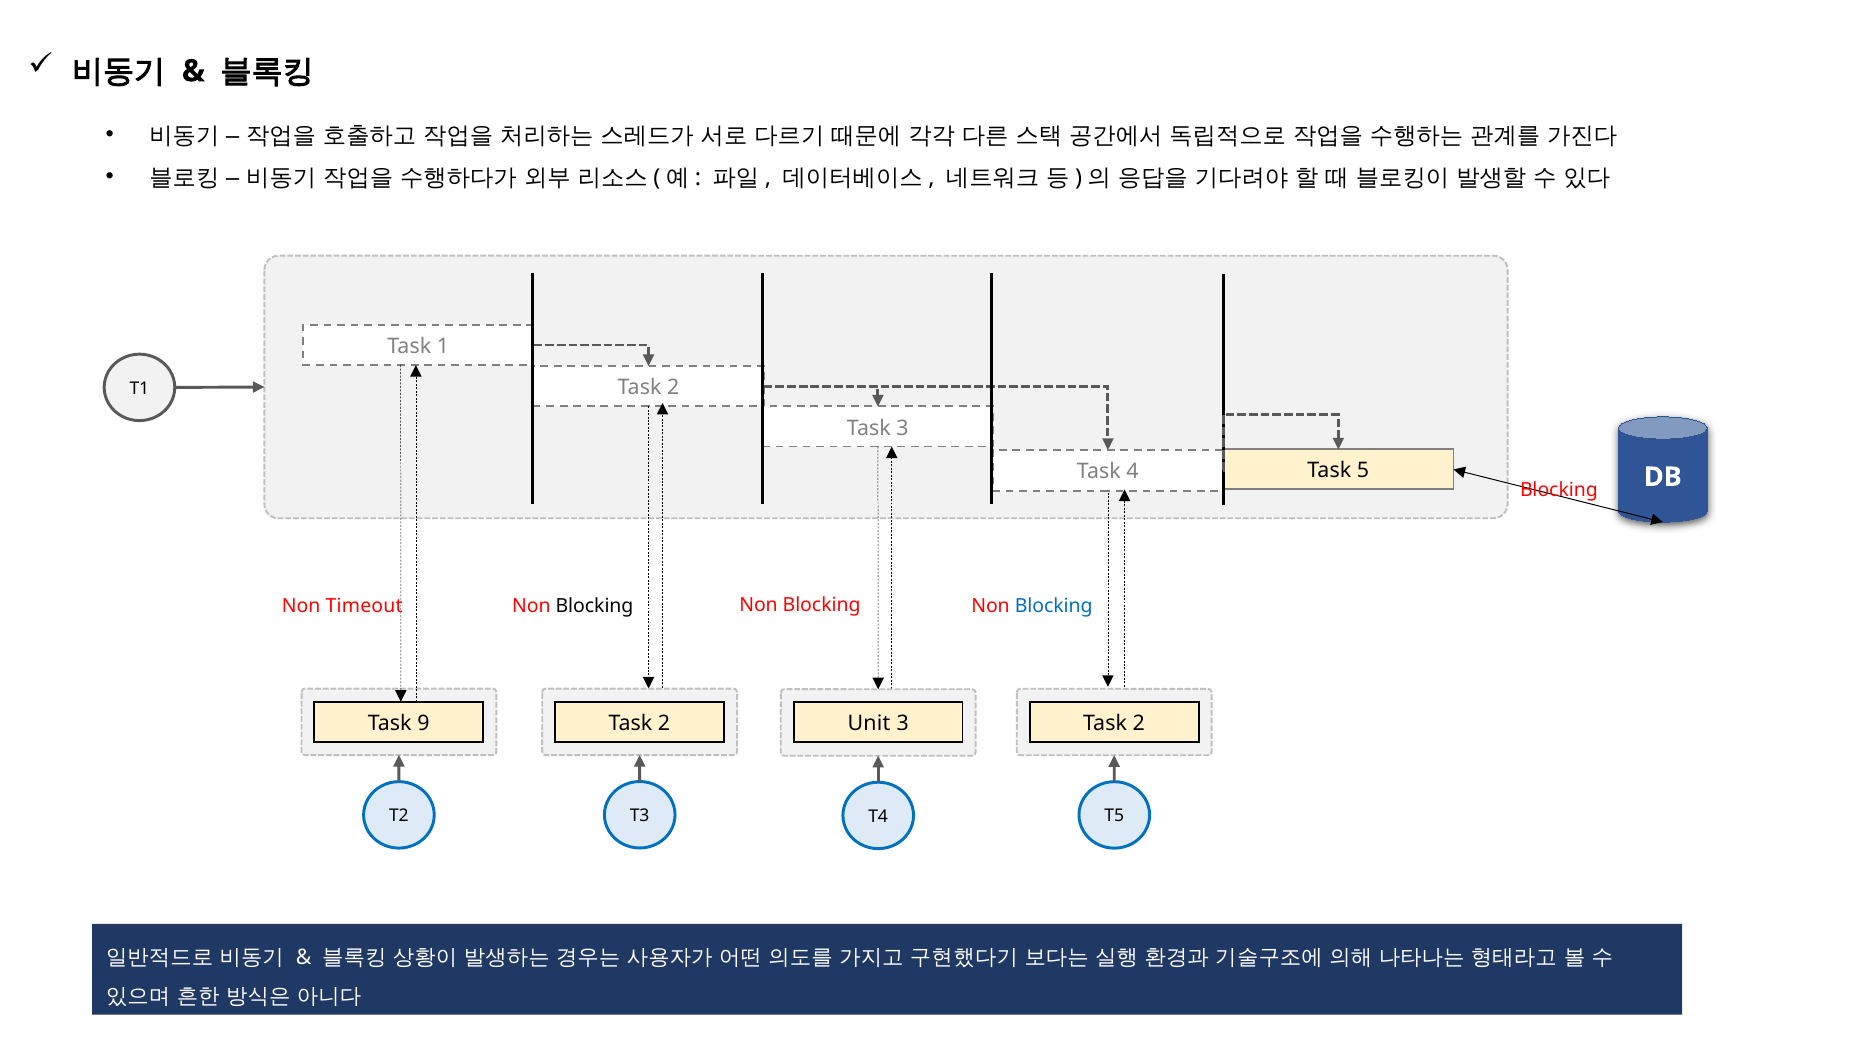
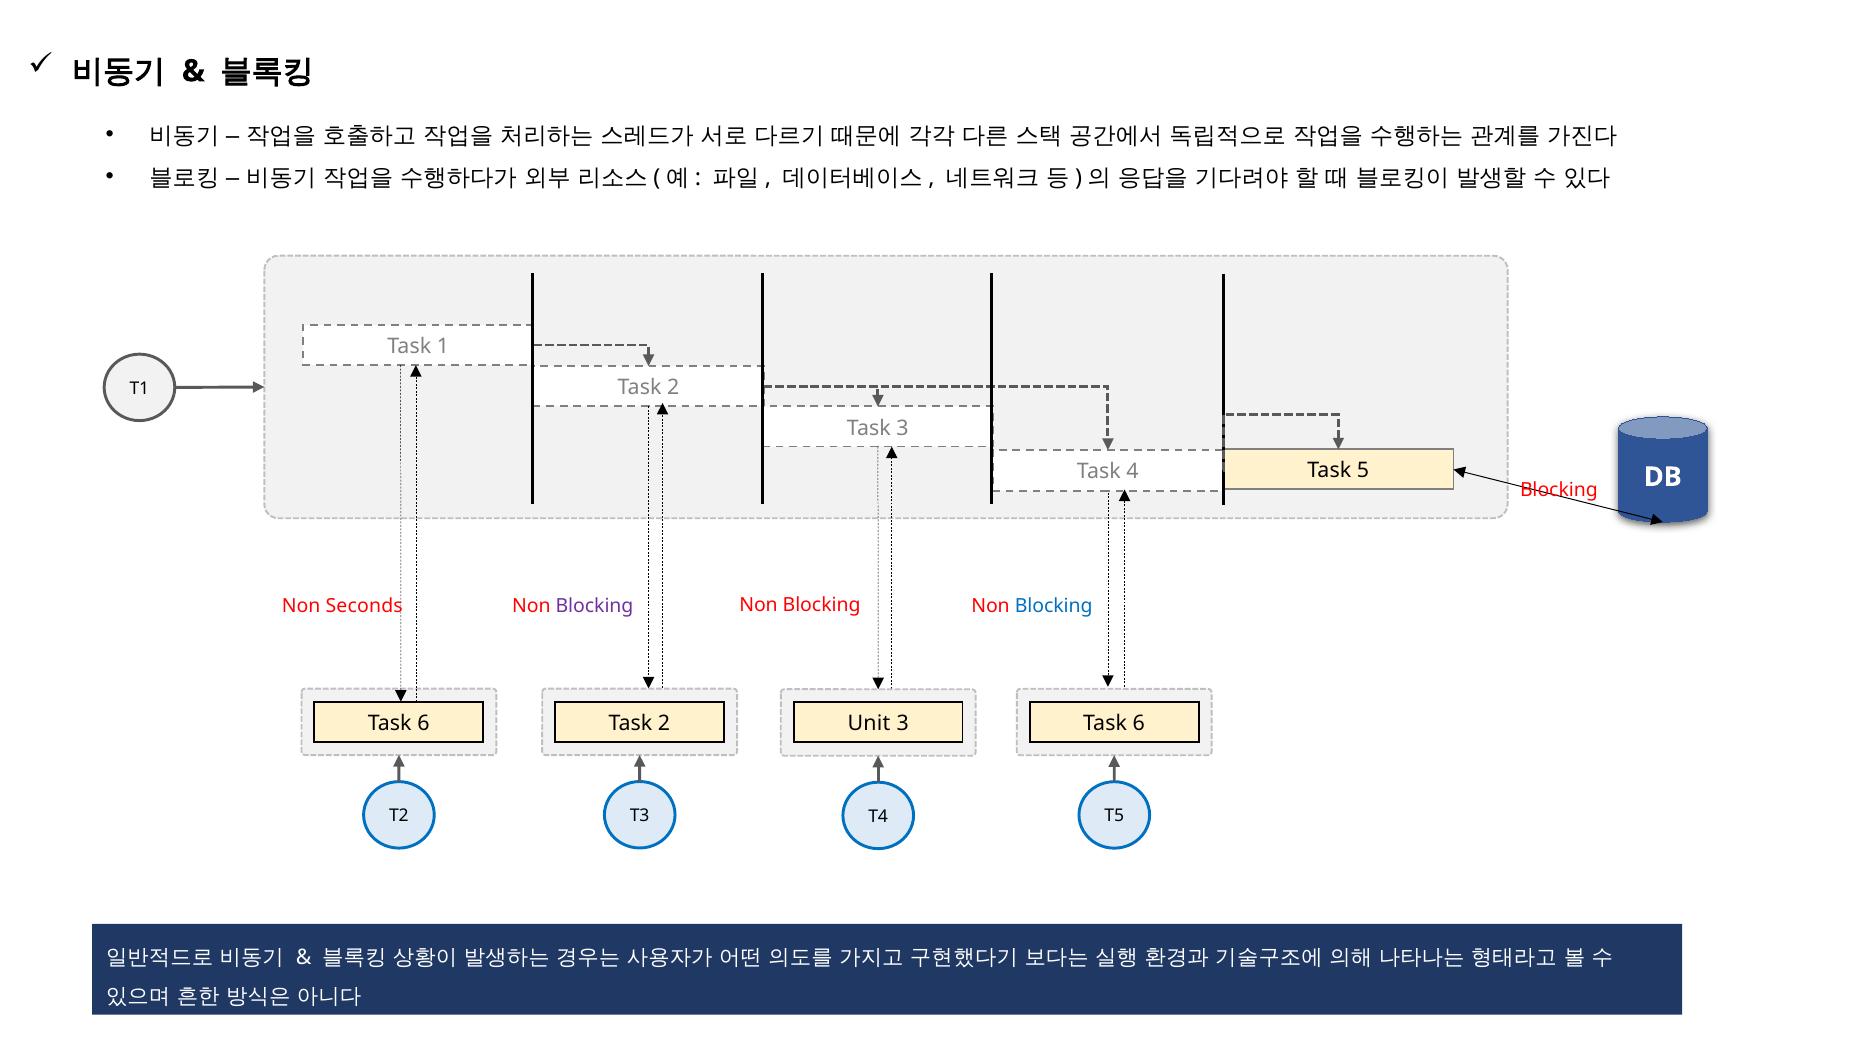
Timeout: Timeout -> Seconds
Blocking at (594, 607) colour: black -> purple
9 at (423, 724): 9 -> 6
2 at (1139, 724): 2 -> 6
